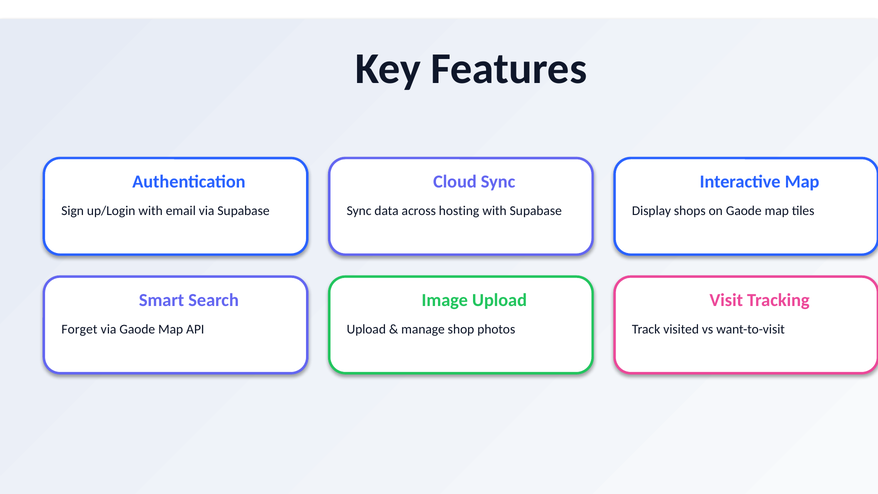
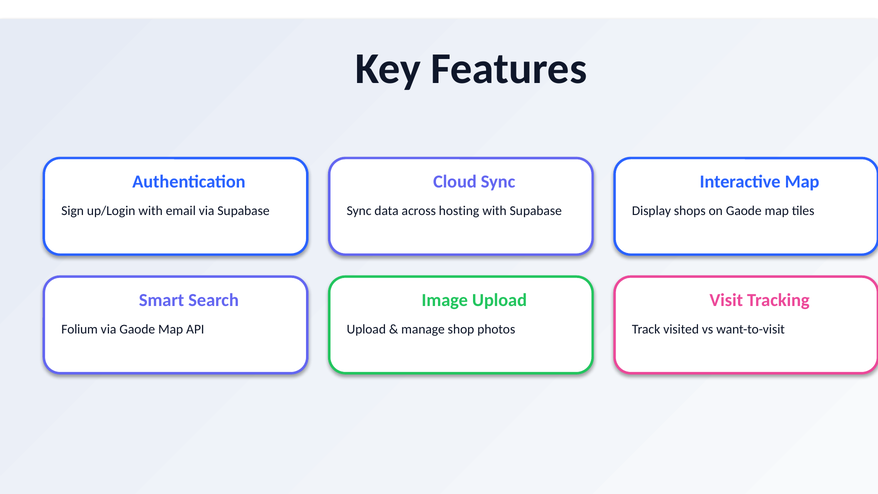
Forget: Forget -> Folium
